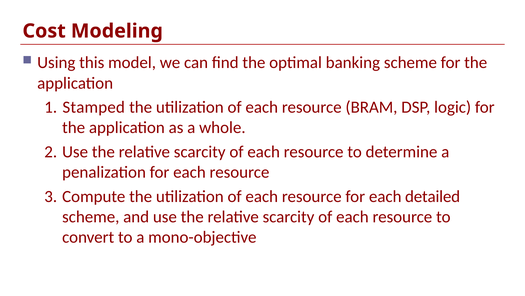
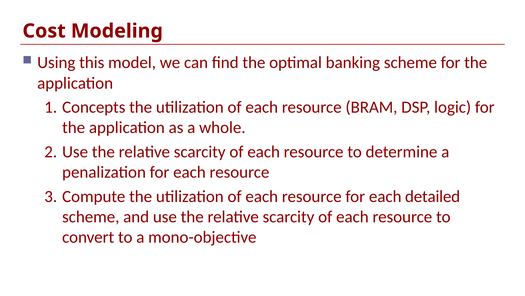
Stamped: Stamped -> Concepts
